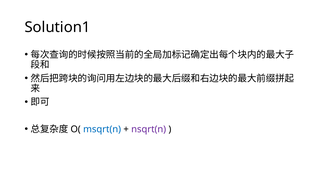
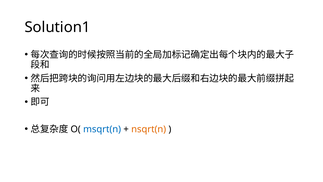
nsqrt(n colour: purple -> orange
